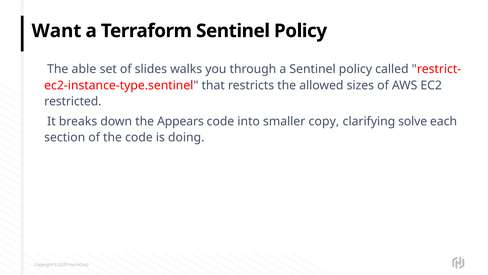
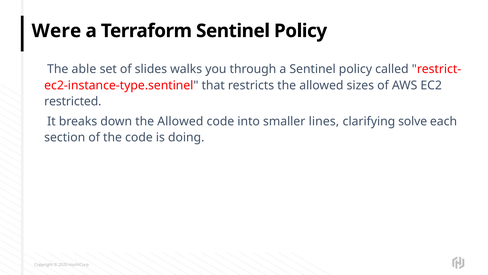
Want: Want -> Were
down the Appears: Appears -> Allowed
copy: copy -> lines
